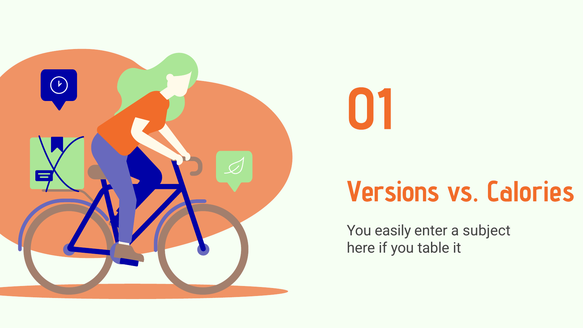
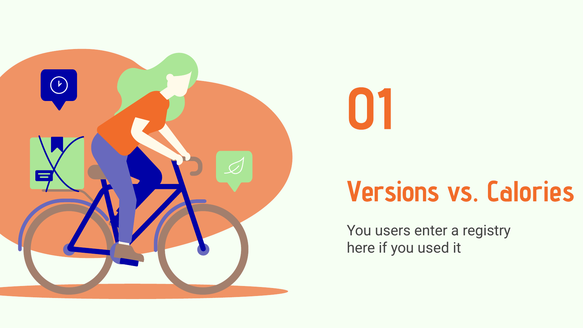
easily: easily -> users
subject: subject -> registry
table: table -> used
